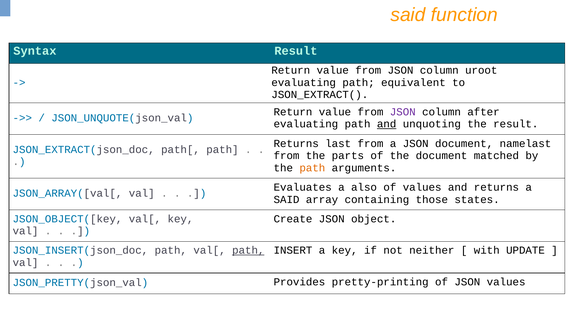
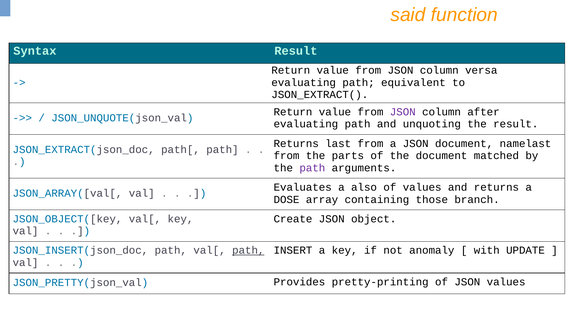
uroot: uroot -> versa
and at (387, 124) underline: present -> none
path at (312, 168) colour: orange -> purple
SAID at (287, 199): SAID -> DOSE
states: states -> branch
neither: neither -> anomaly
